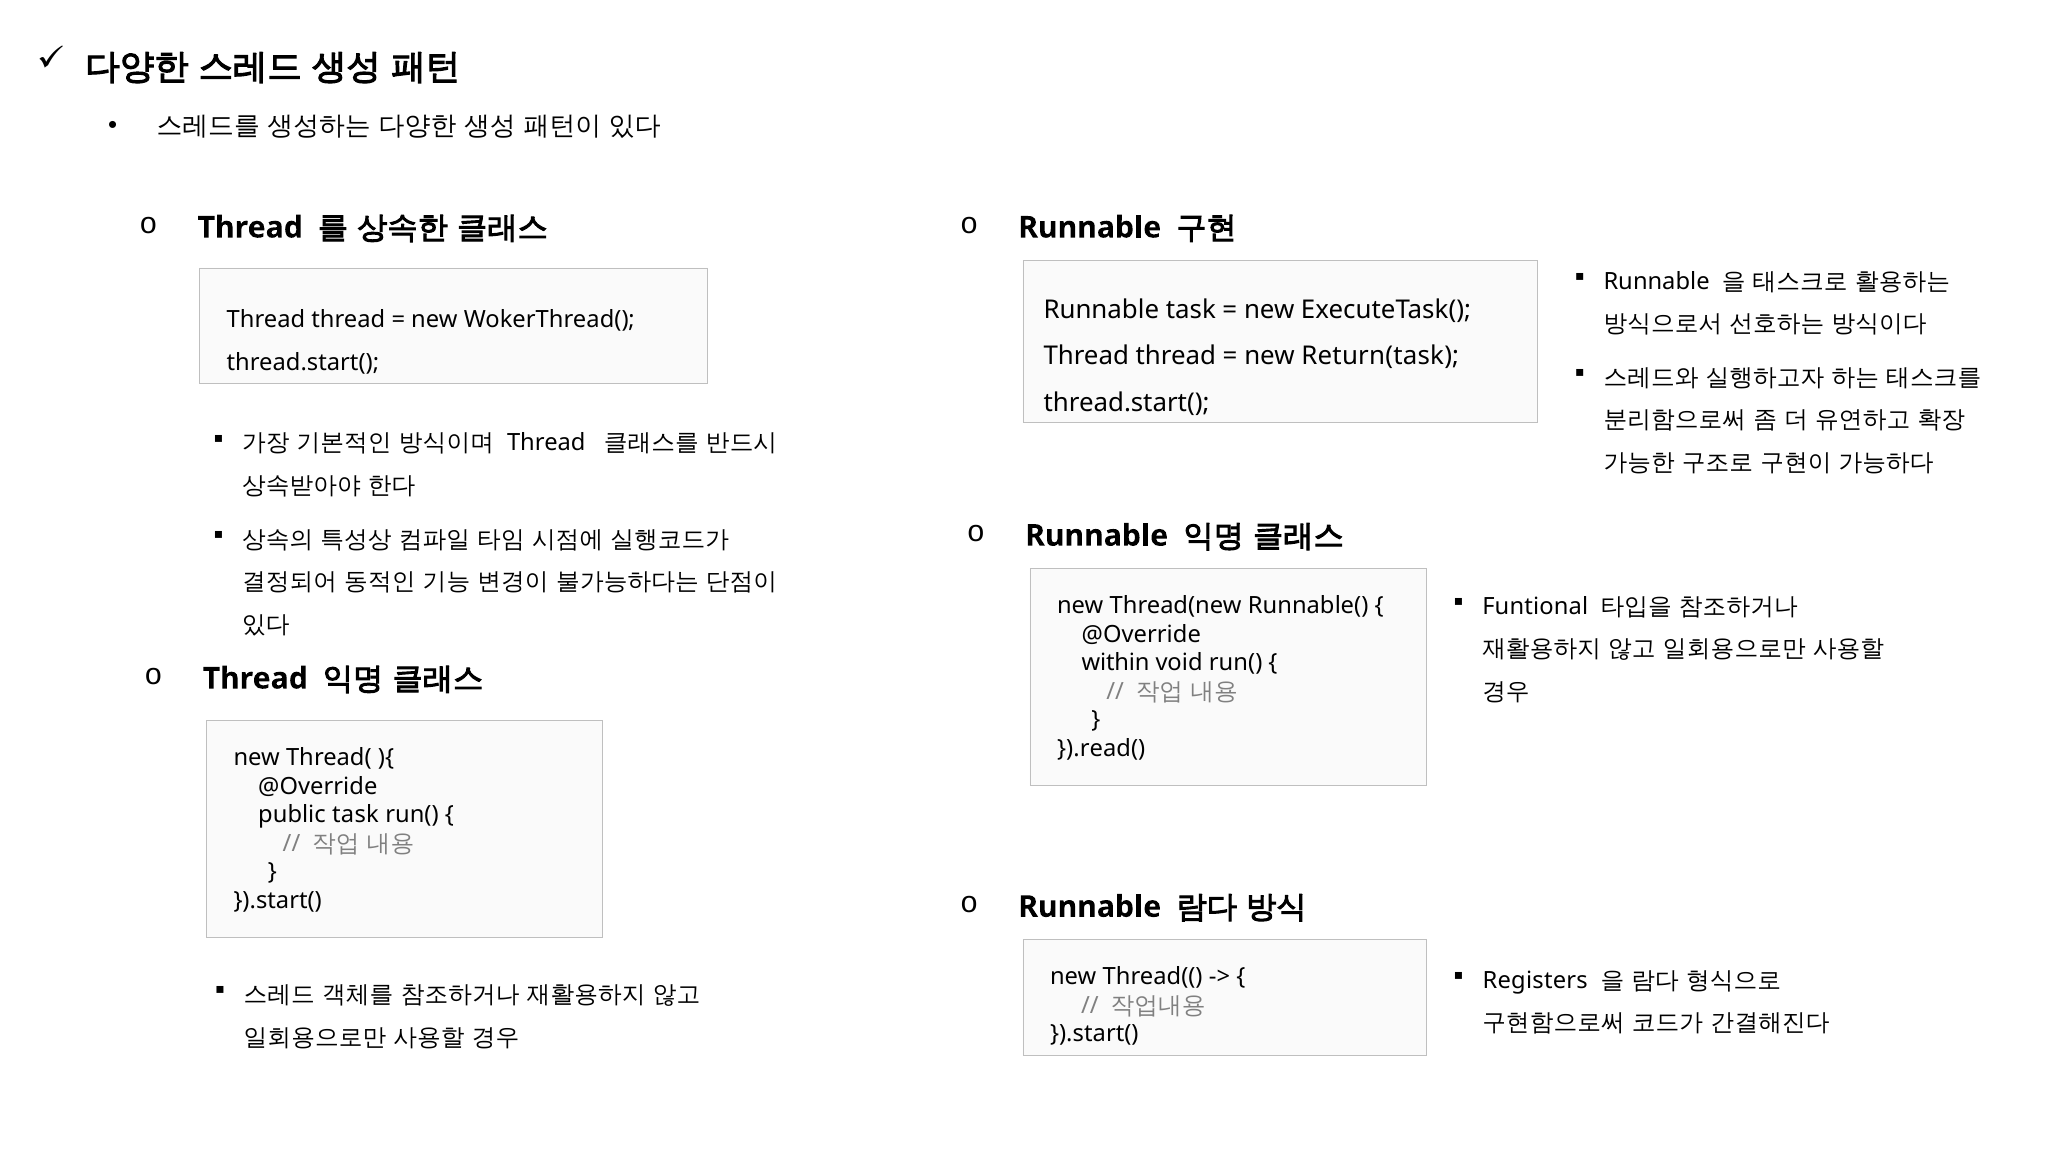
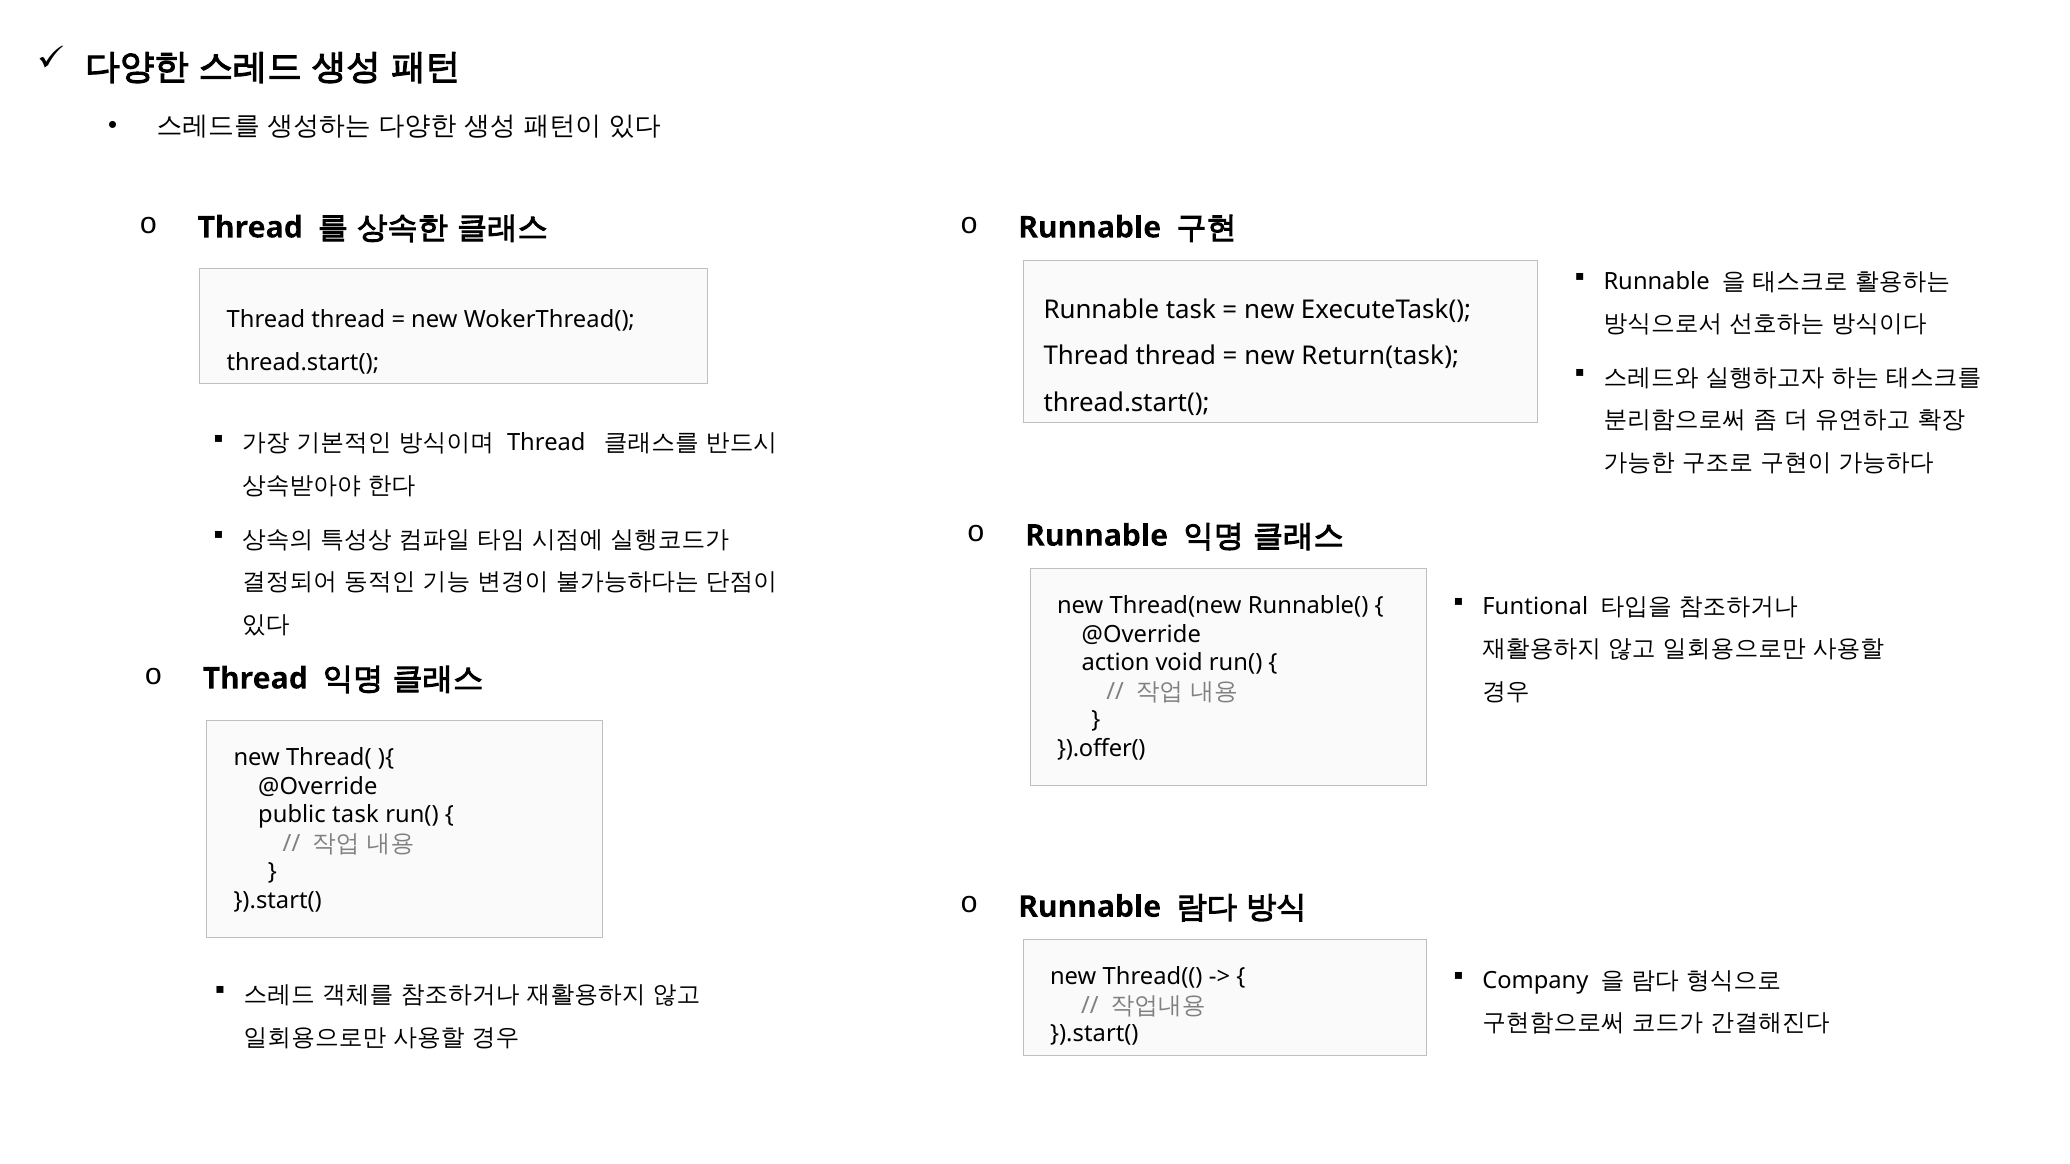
within: within -> action
}).read(: }).read( -> }).offer(
Registers: Registers -> Company
